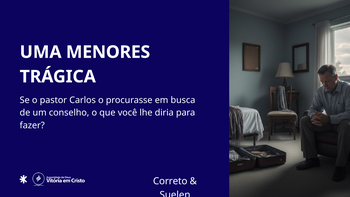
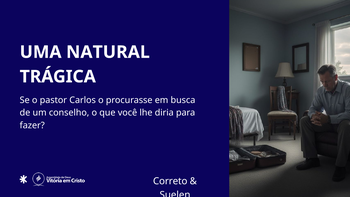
MENORES: MENORES -> NATURAL
